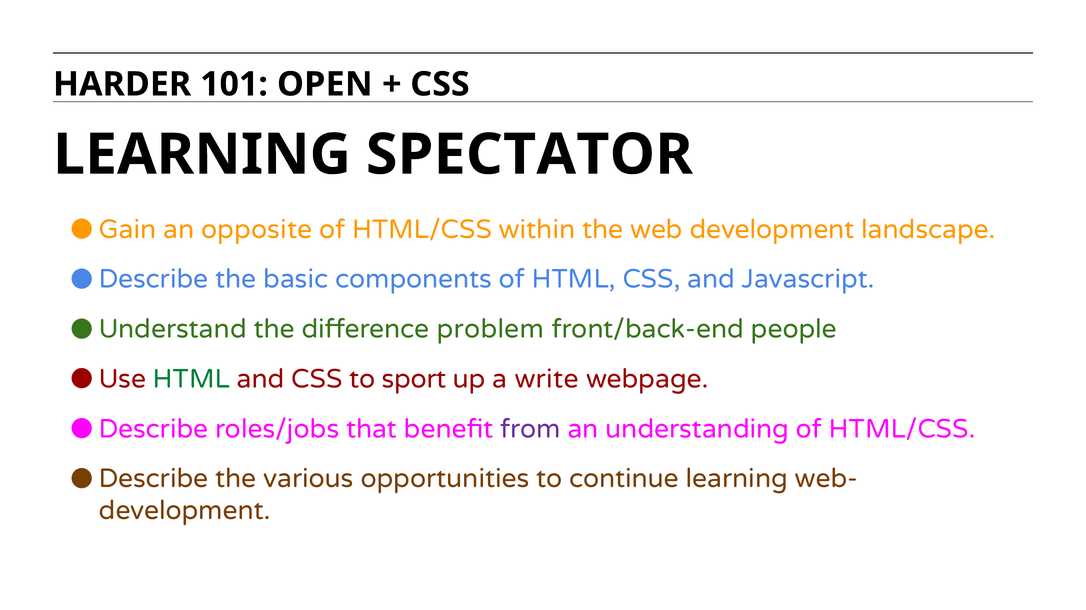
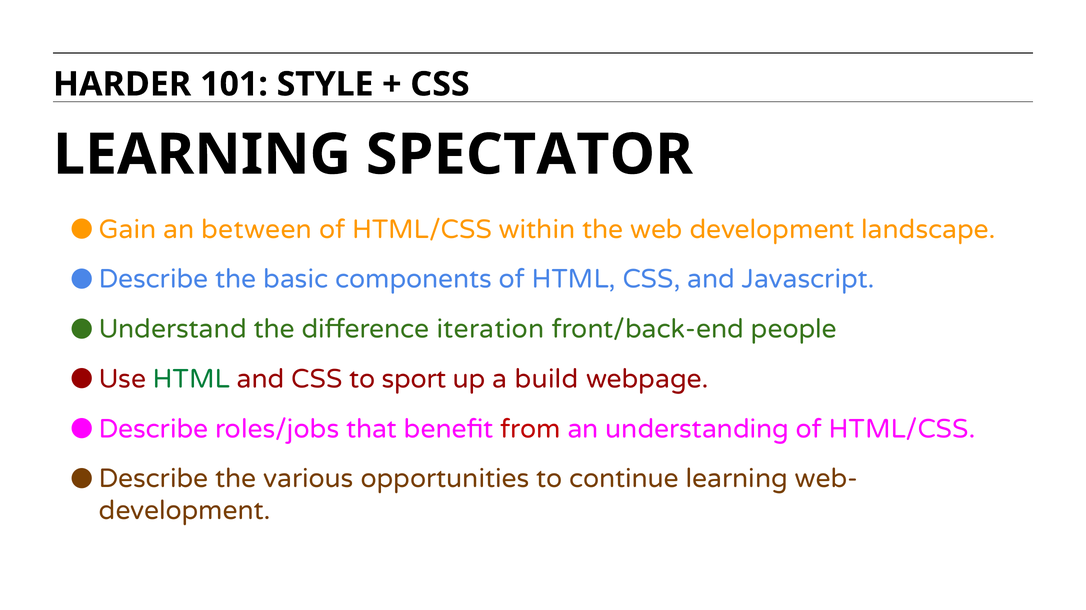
OPEN: OPEN -> STYLE
opposite: opposite -> between
problem: problem -> iteration
write: write -> build
from colour: purple -> red
